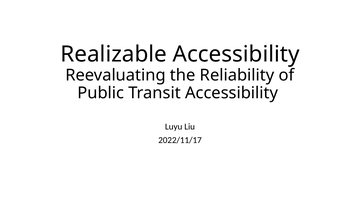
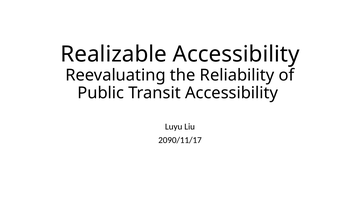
2022/11/17: 2022/11/17 -> 2090/11/17
